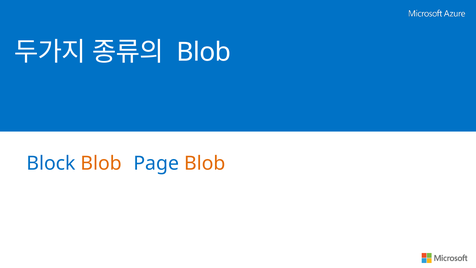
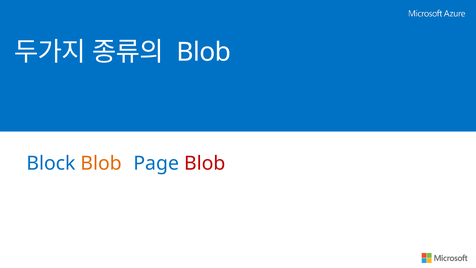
Blob at (205, 163) colour: orange -> red
